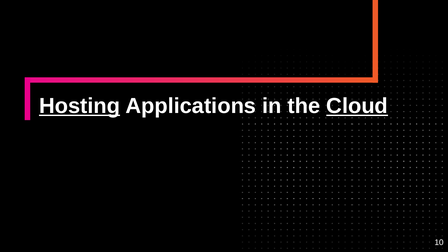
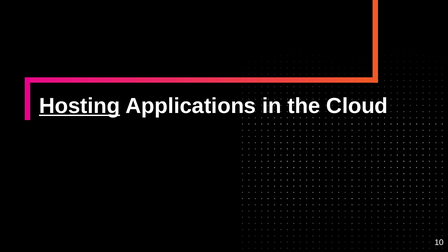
Cloud underline: present -> none
